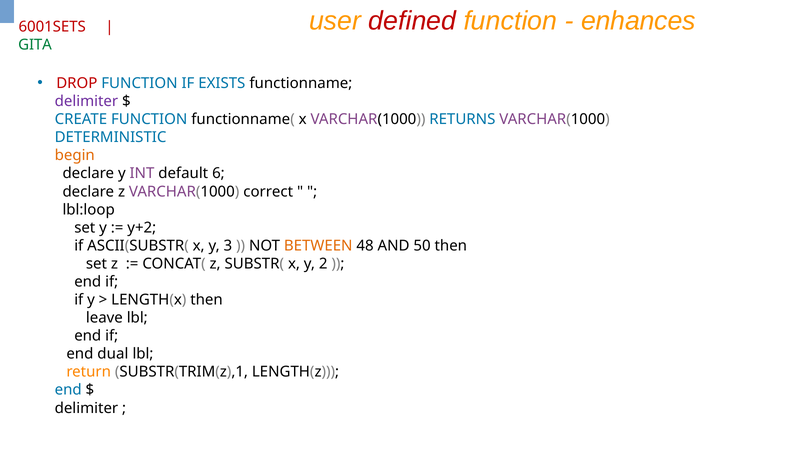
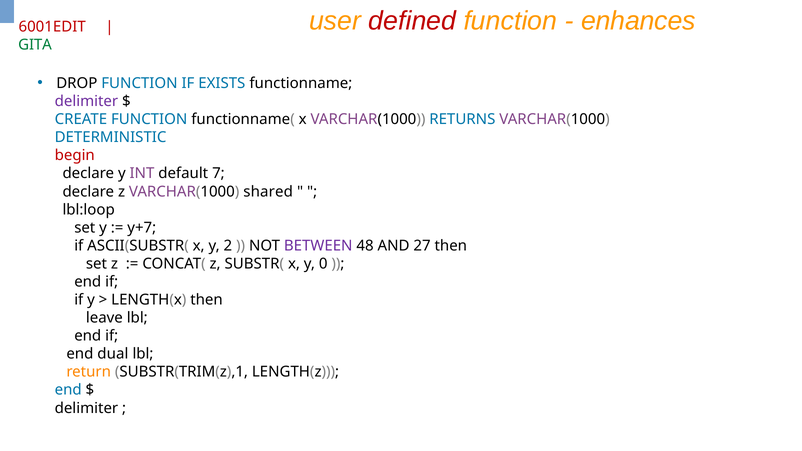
6001SETS: 6001SETS -> 6001EDIT
DROP colour: red -> black
begin colour: orange -> red
6: 6 -> 7
correct: correct -> shared
y+2: y+2 -> y+7
3: 3 -> 2
BETWEEN colour: orange -> purple
50: 50 -> 27
2: 2 -> 0
